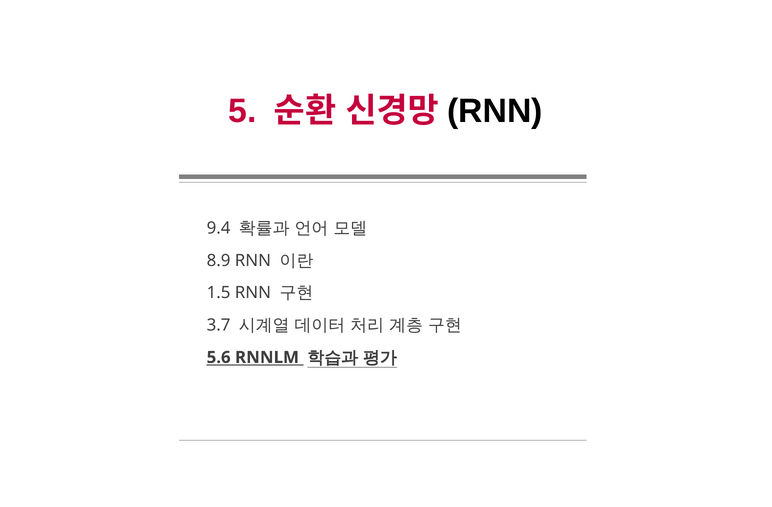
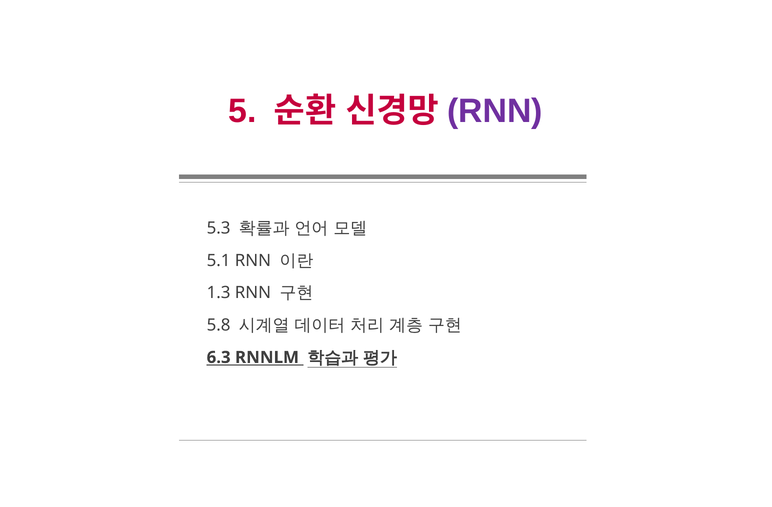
RNN at (495, 111) colour: black -> purple
9.4: 9.4 -> 5.3
8.9: 8.9 -> 5.1
1.5: 1.5 -> 1.3
3.7: 3.7 -> 5.8
5.6: 5.6 -> 6.3
